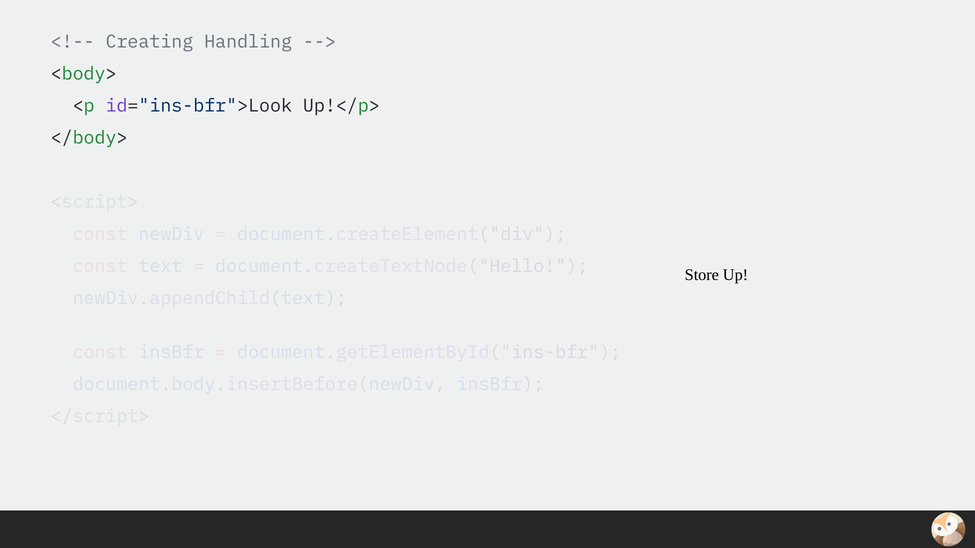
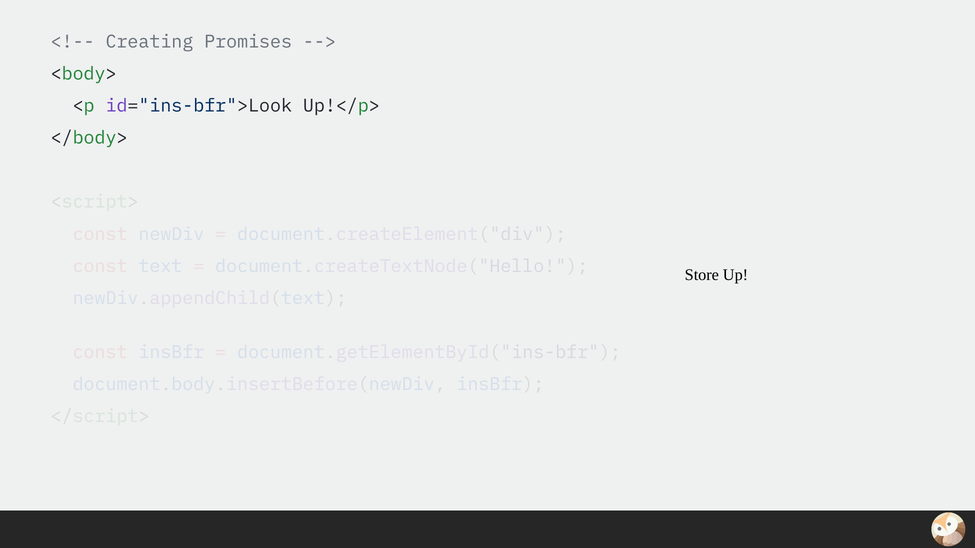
Handling: Handling -> Promises
